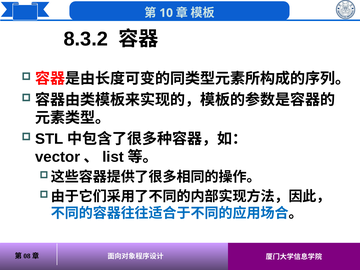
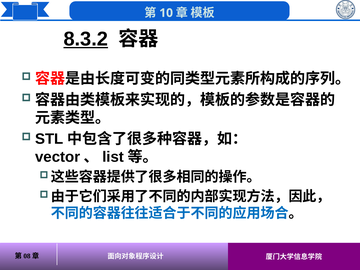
8.3.2 underline: none -> present
